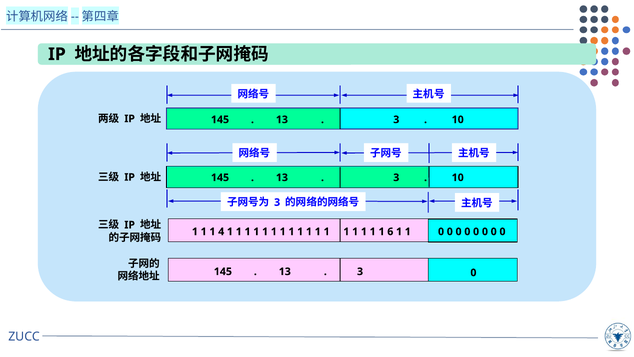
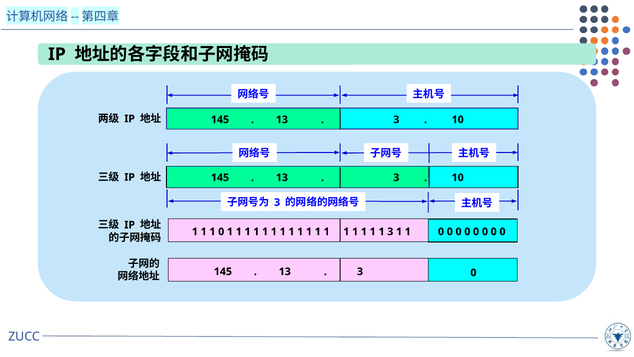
1 1 1 4: 4 -> 0
1 6: 6 -> 3
